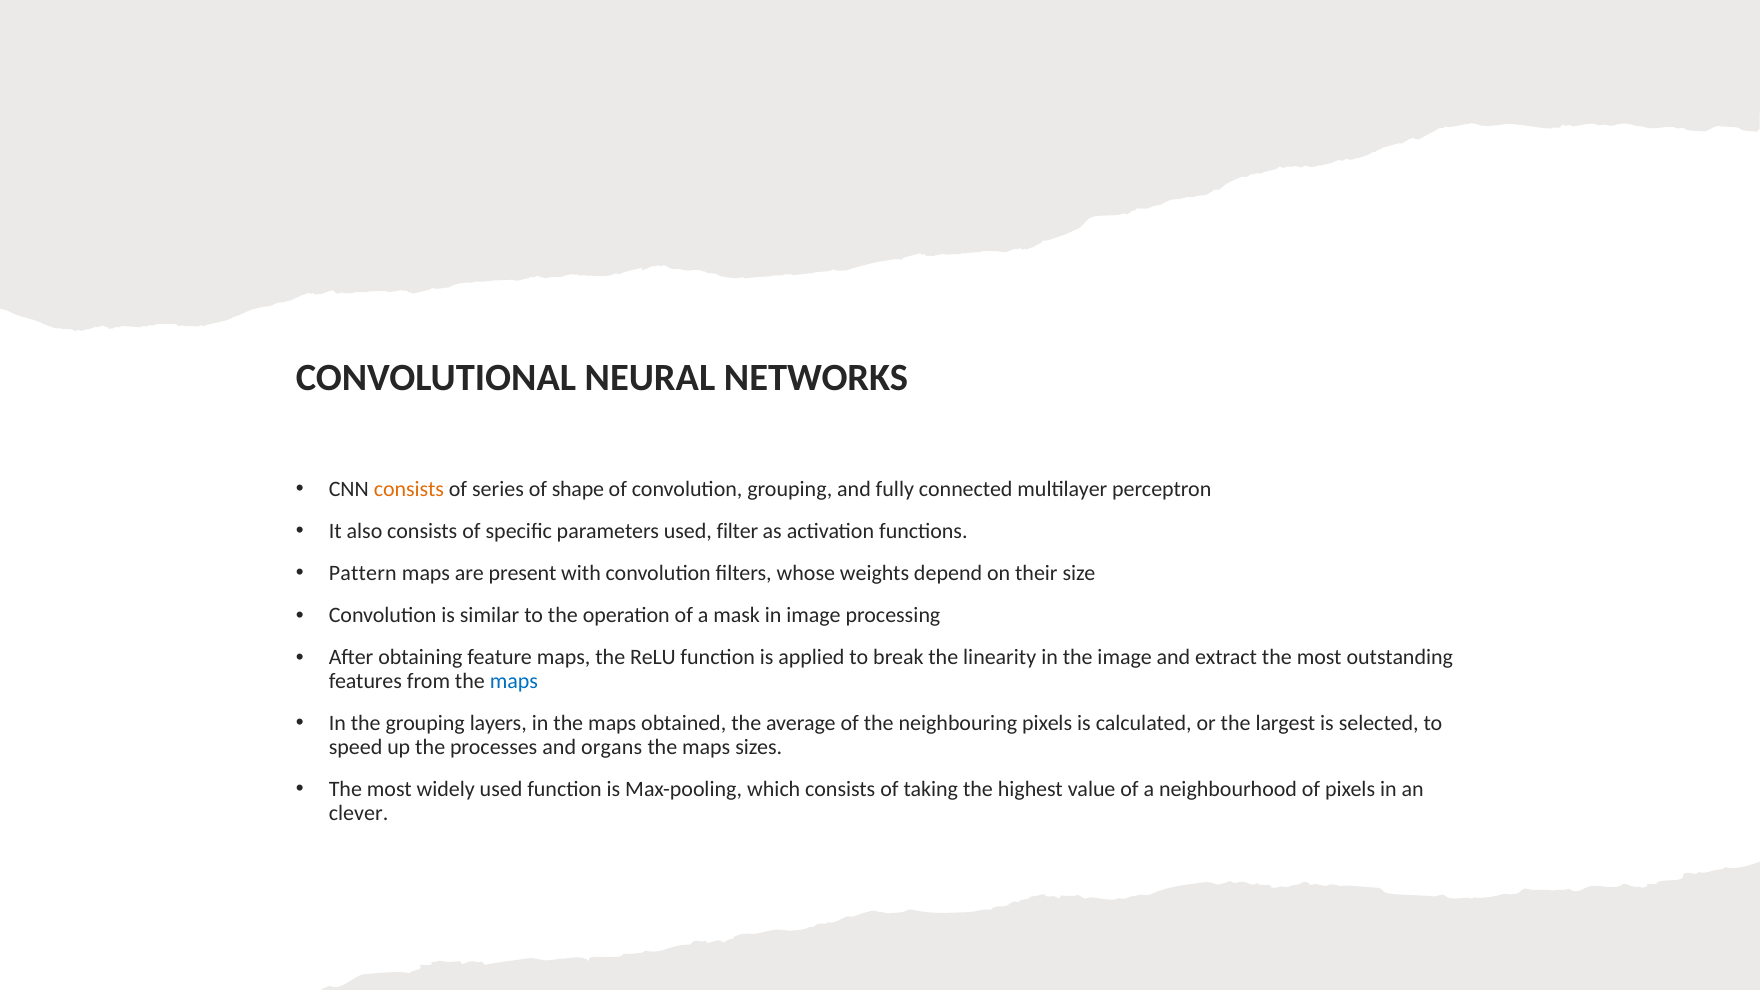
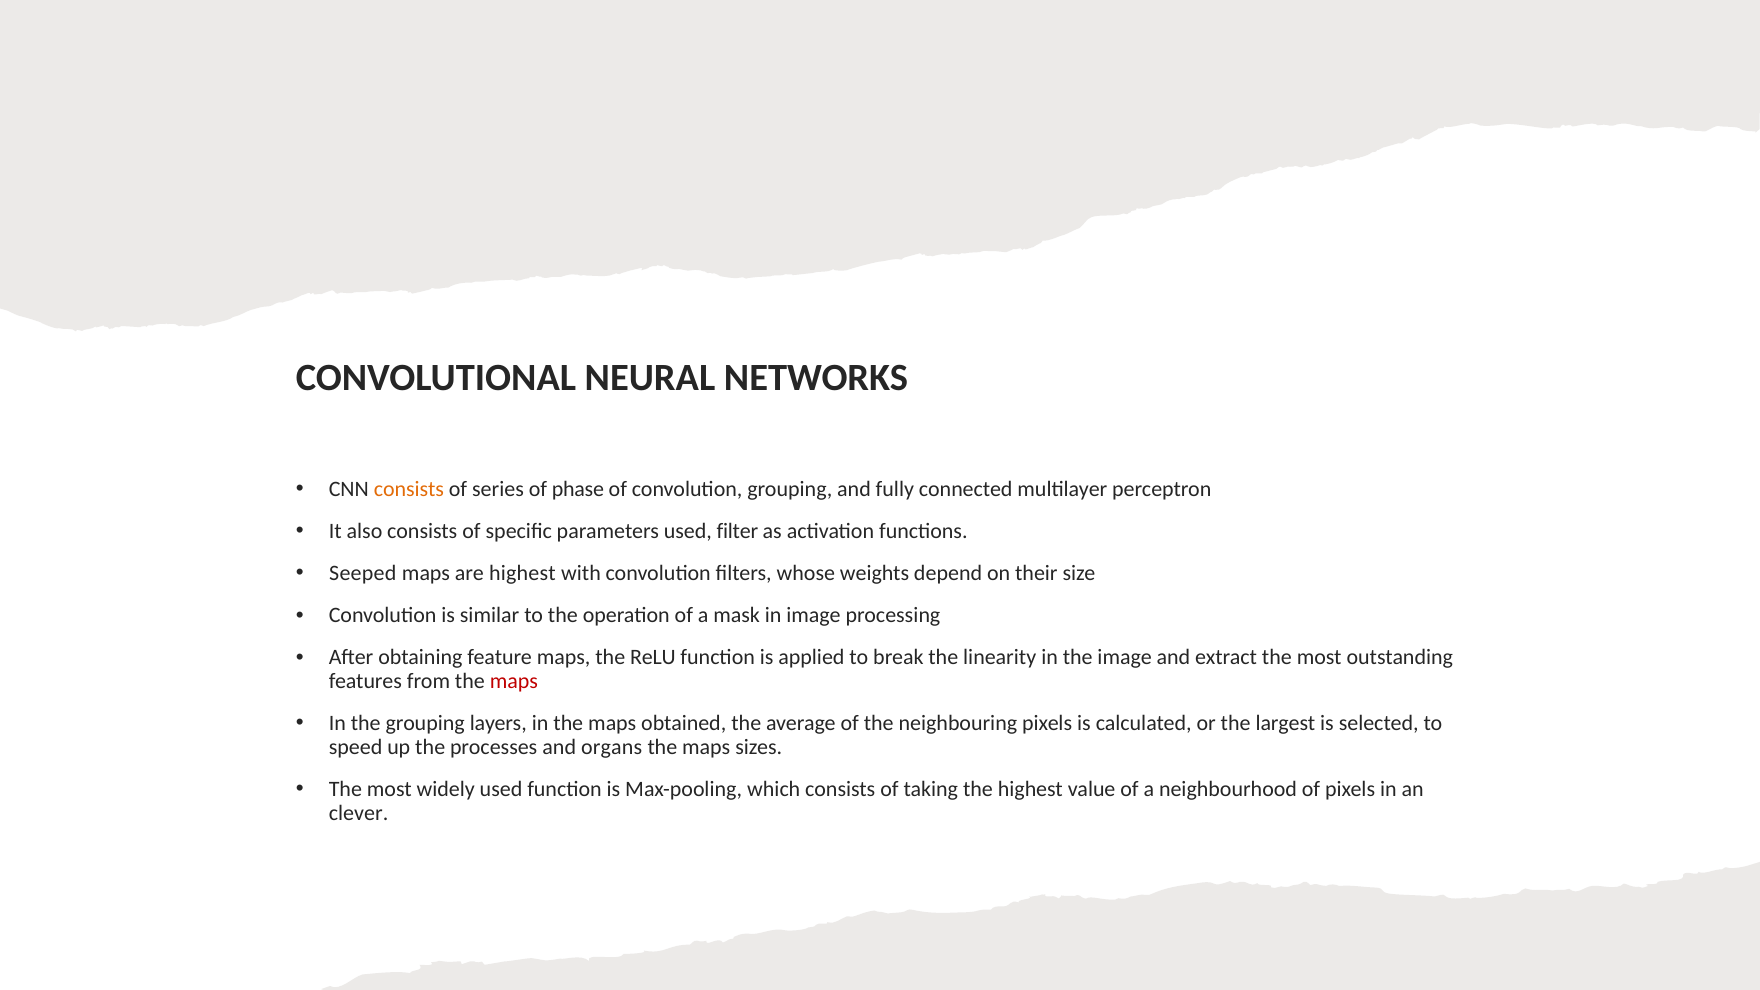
shape: shape -> phase
Pattern: Pattern -> Seeped
are present: present -> highest
maps at (514, 681) colour: blue -> red
